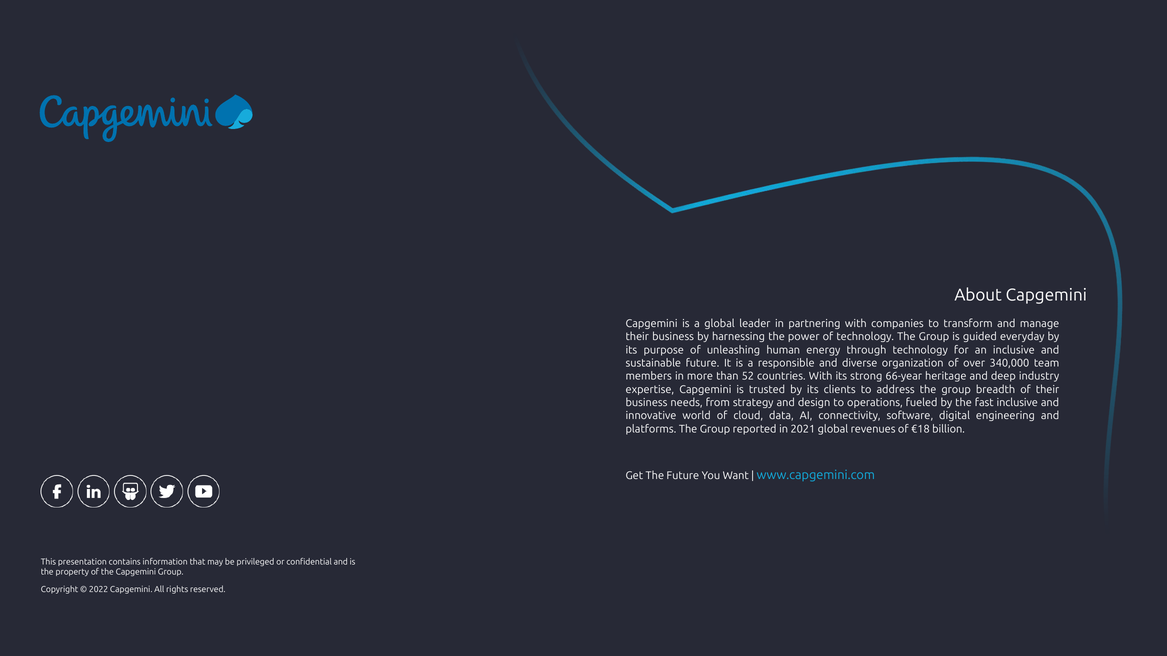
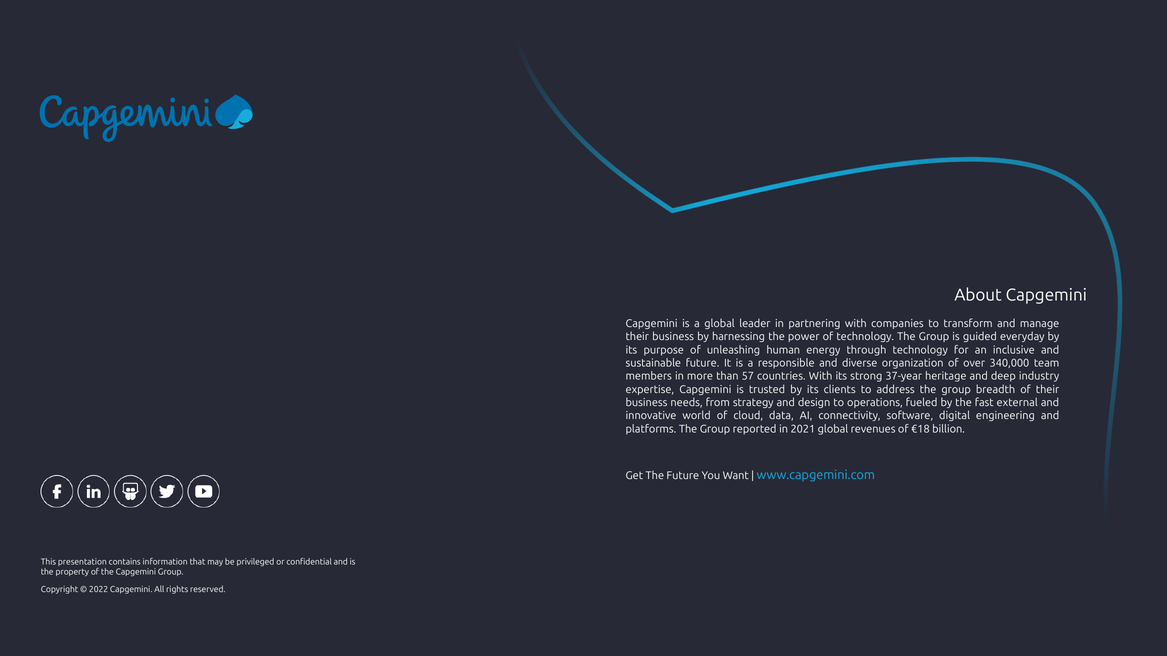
52: 52 -> 57
66-year: 66-year -> 37-year
fast inclusive: inclusive -> external
